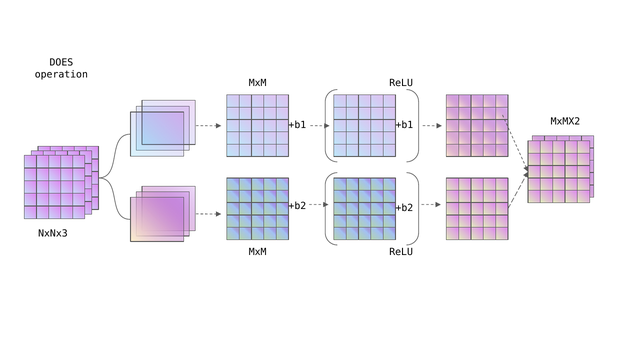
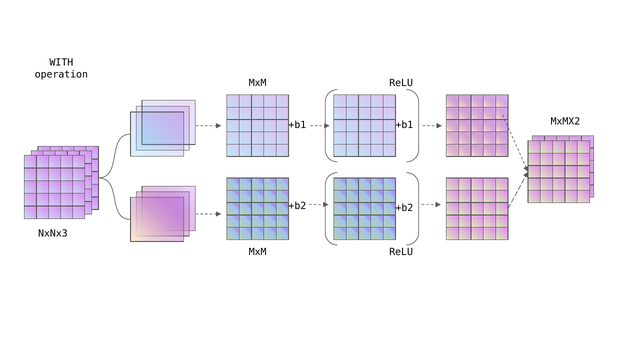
DOES: DOES -> WITH
